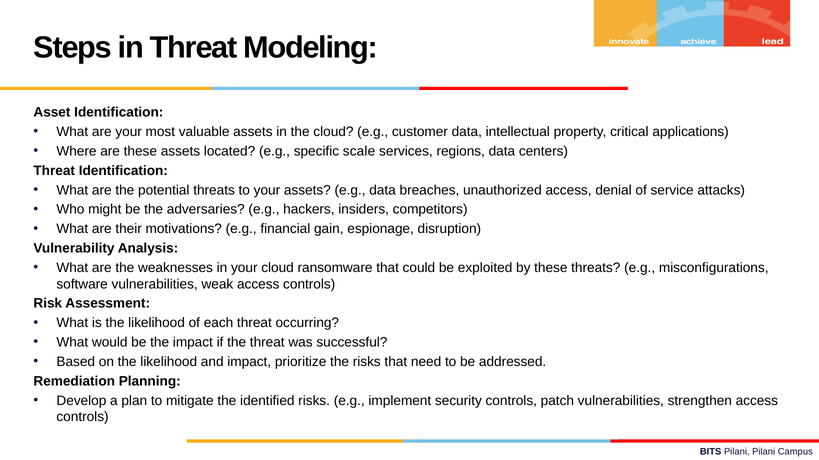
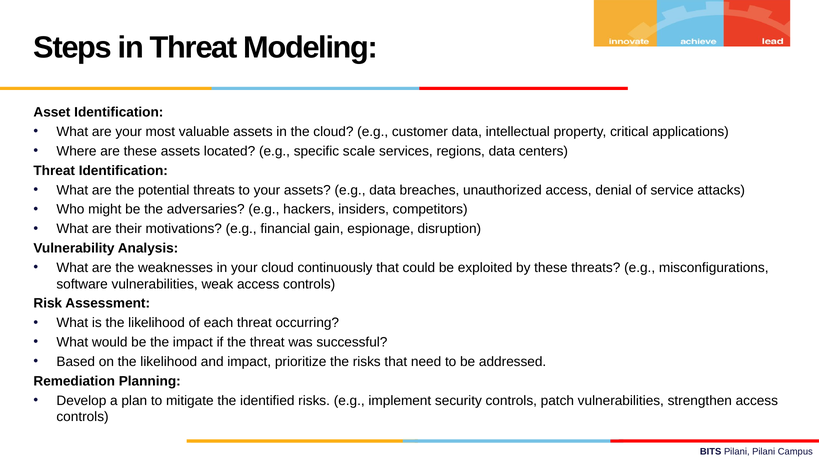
ransomware: ransomware -> continuously
